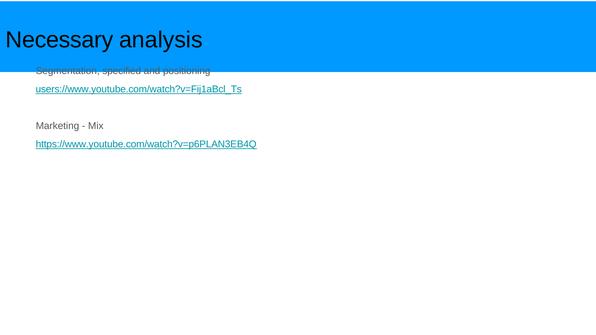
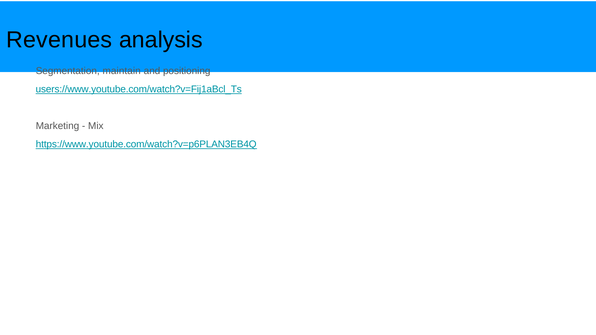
Necessary: Necessary -> Revenues
specified: specified -> maintain
